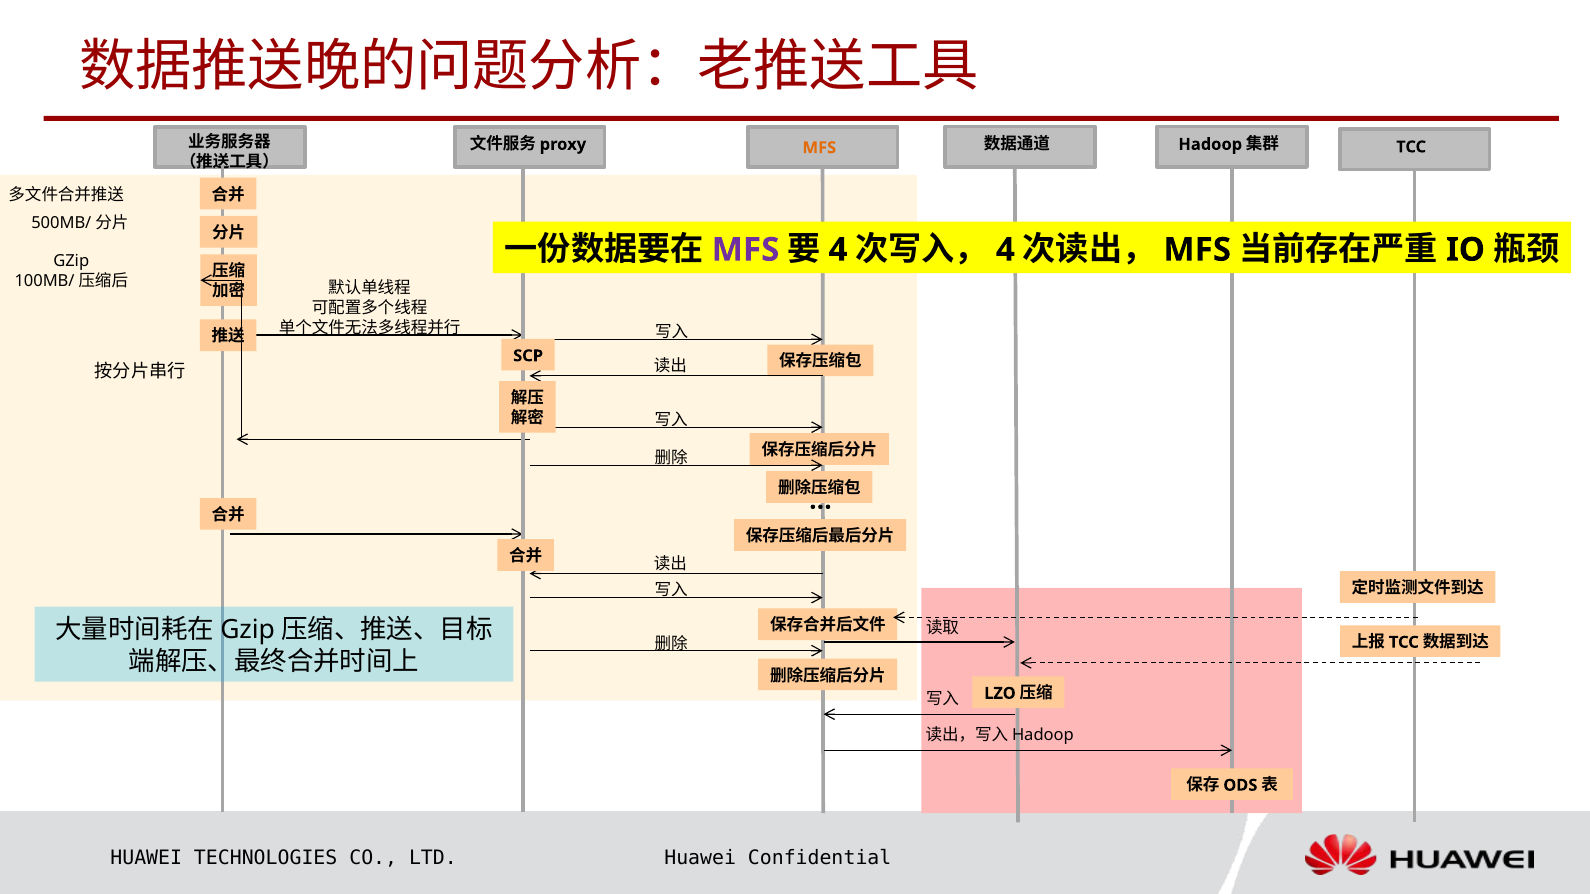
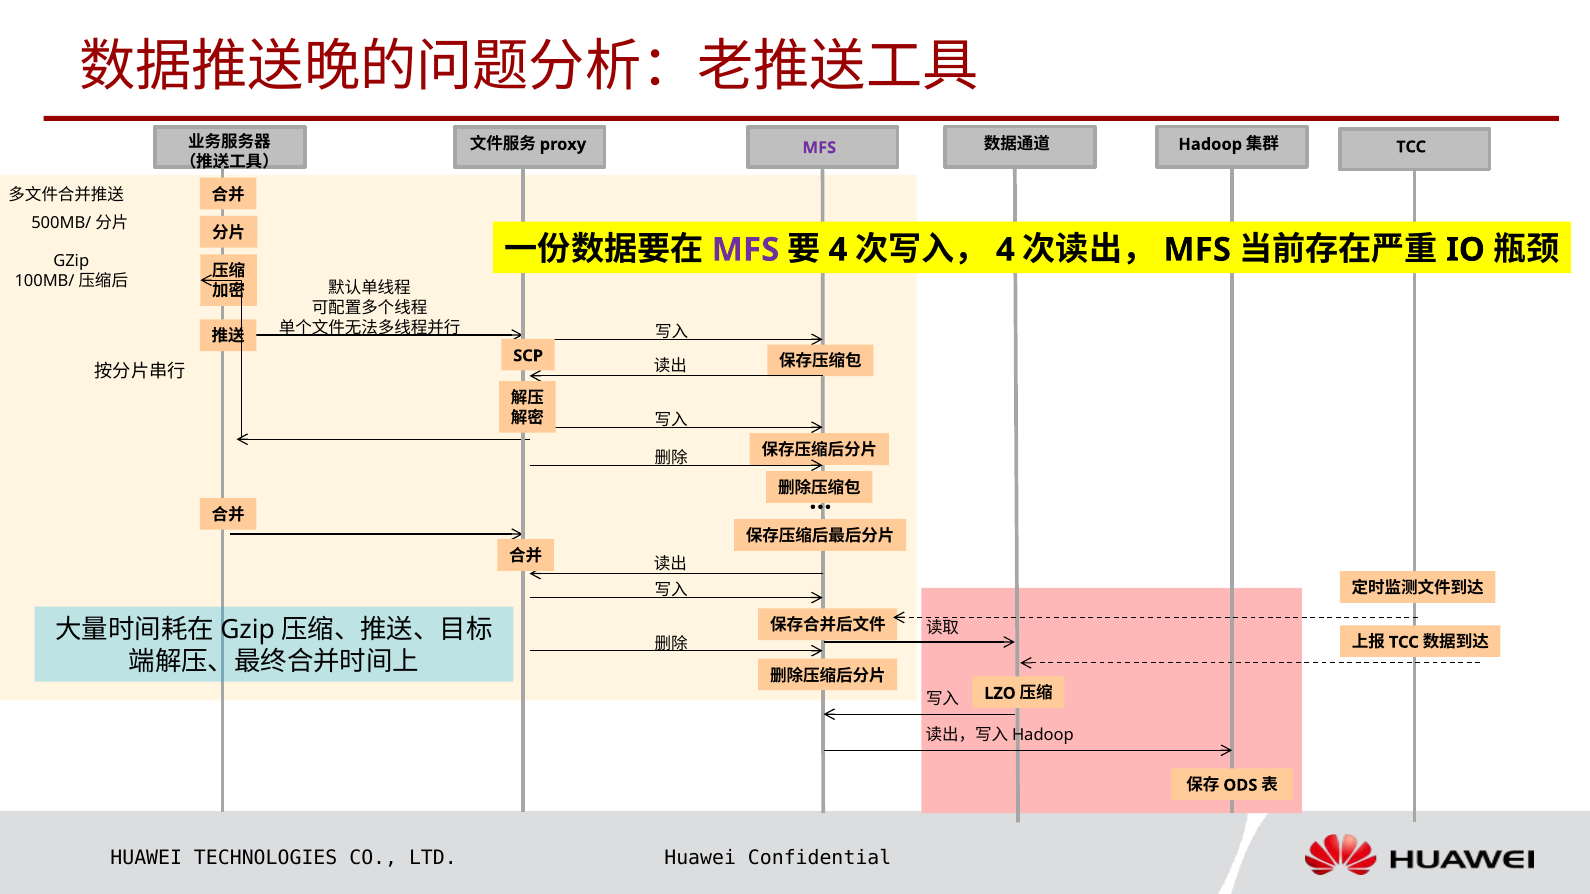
MFS at (819, 148) colour: orange -> purple
